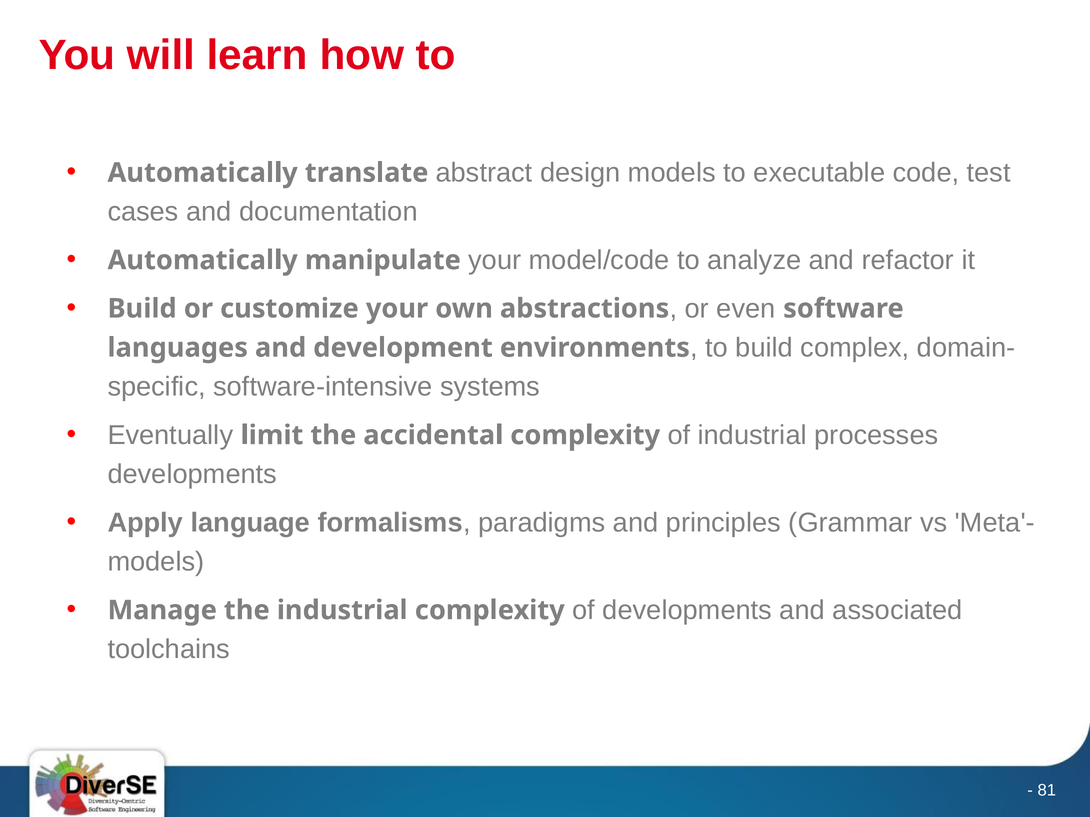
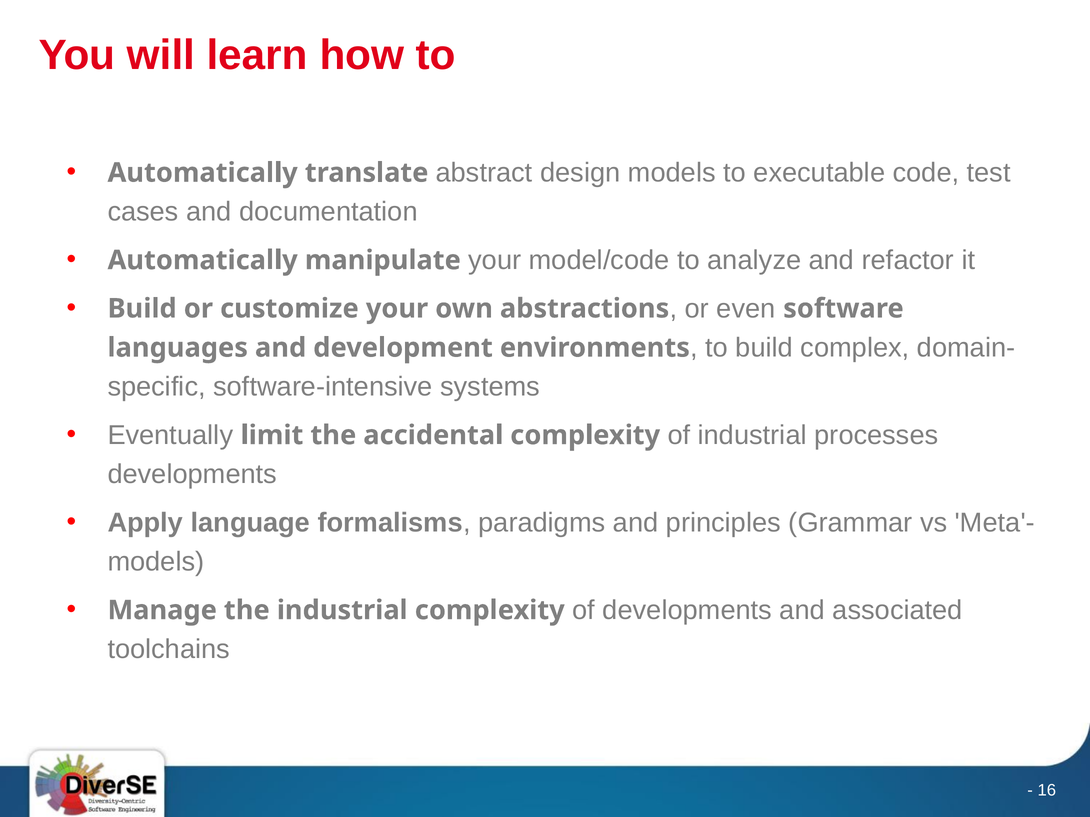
81: 81 -> 16
